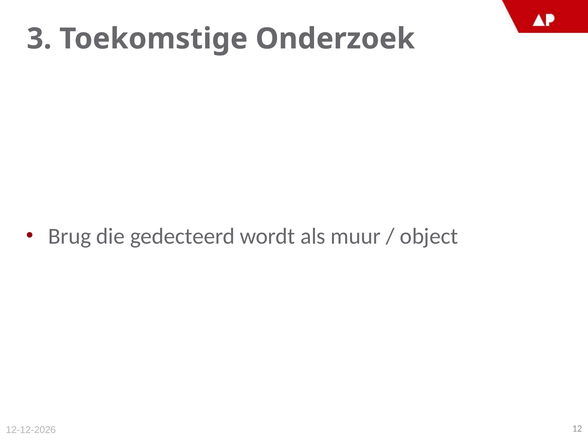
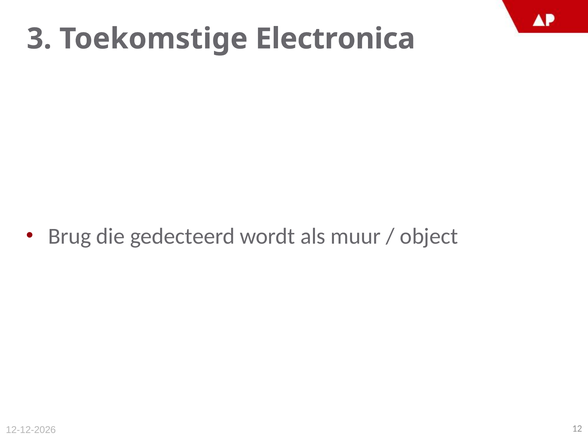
Onderzoek: Onderzoek -> Electronica
